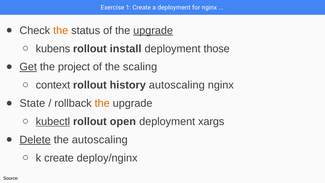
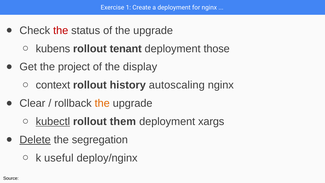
the at (61, 30) colour: orange -> red
upgrade at (153, 30) underline: present -> none
install: install -> tenant
Get underline: present -> none
scaling: scaling -> display
State: State -> Clear
open: open -> them
the autoscaling: autoscaling -> segregation
k create: create -> useful
